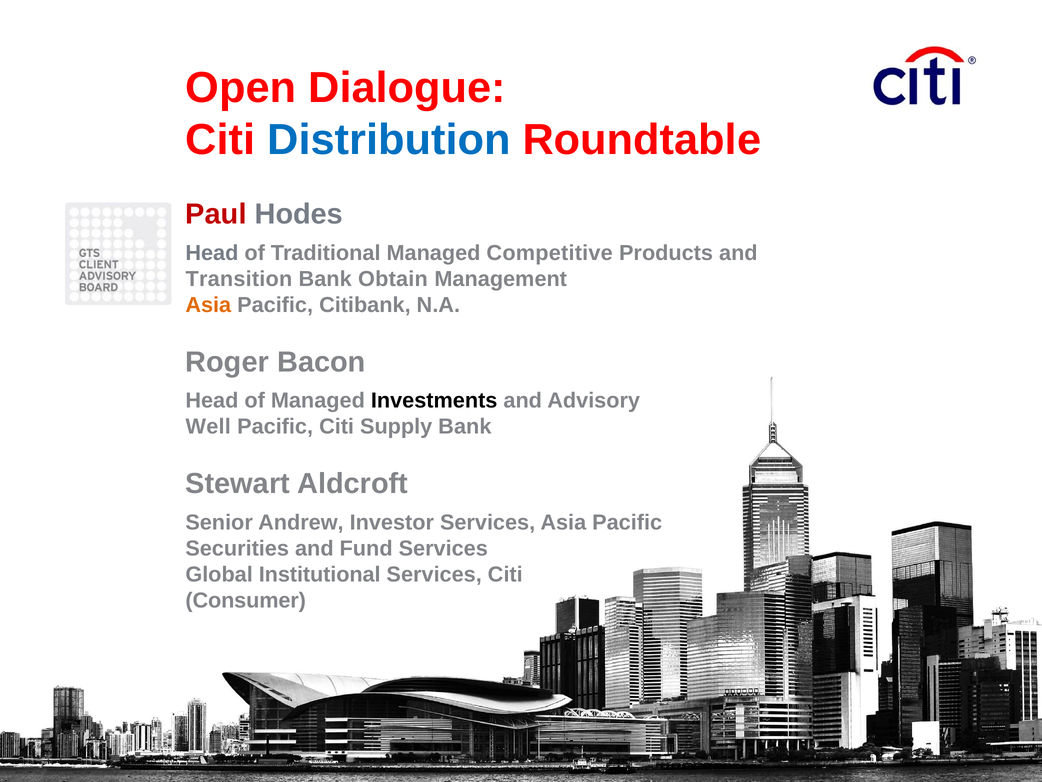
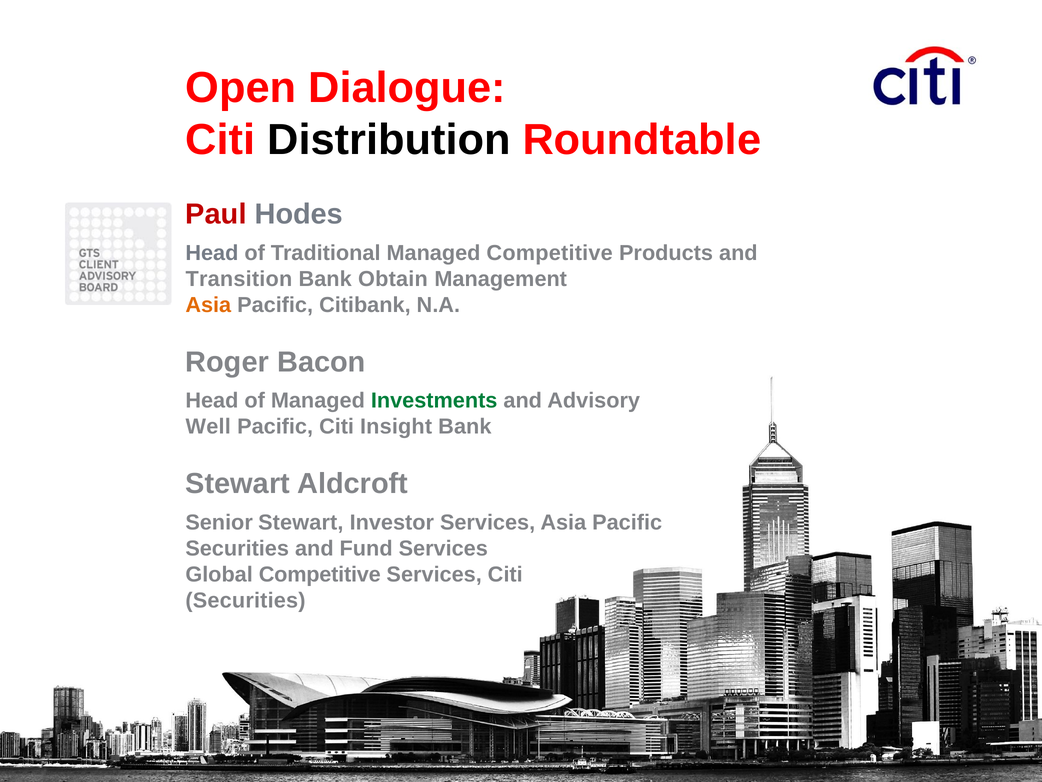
Distribution colour: blue -> black
Investments colour: black -> green
Supply: Supply -> Insight
Senior Andrew: Andrew -> Stewart
Global Institutional: Institutional -> Competitive
Consumer at (246, 600): Consumer -> Securities
